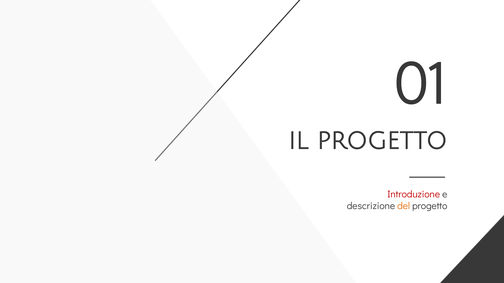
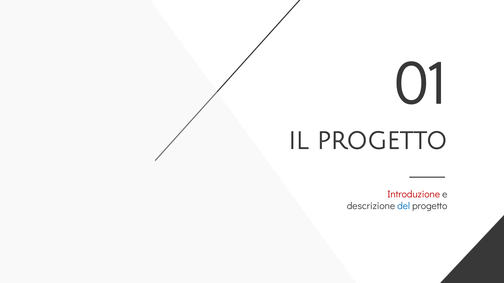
del colour: orange -> blue
